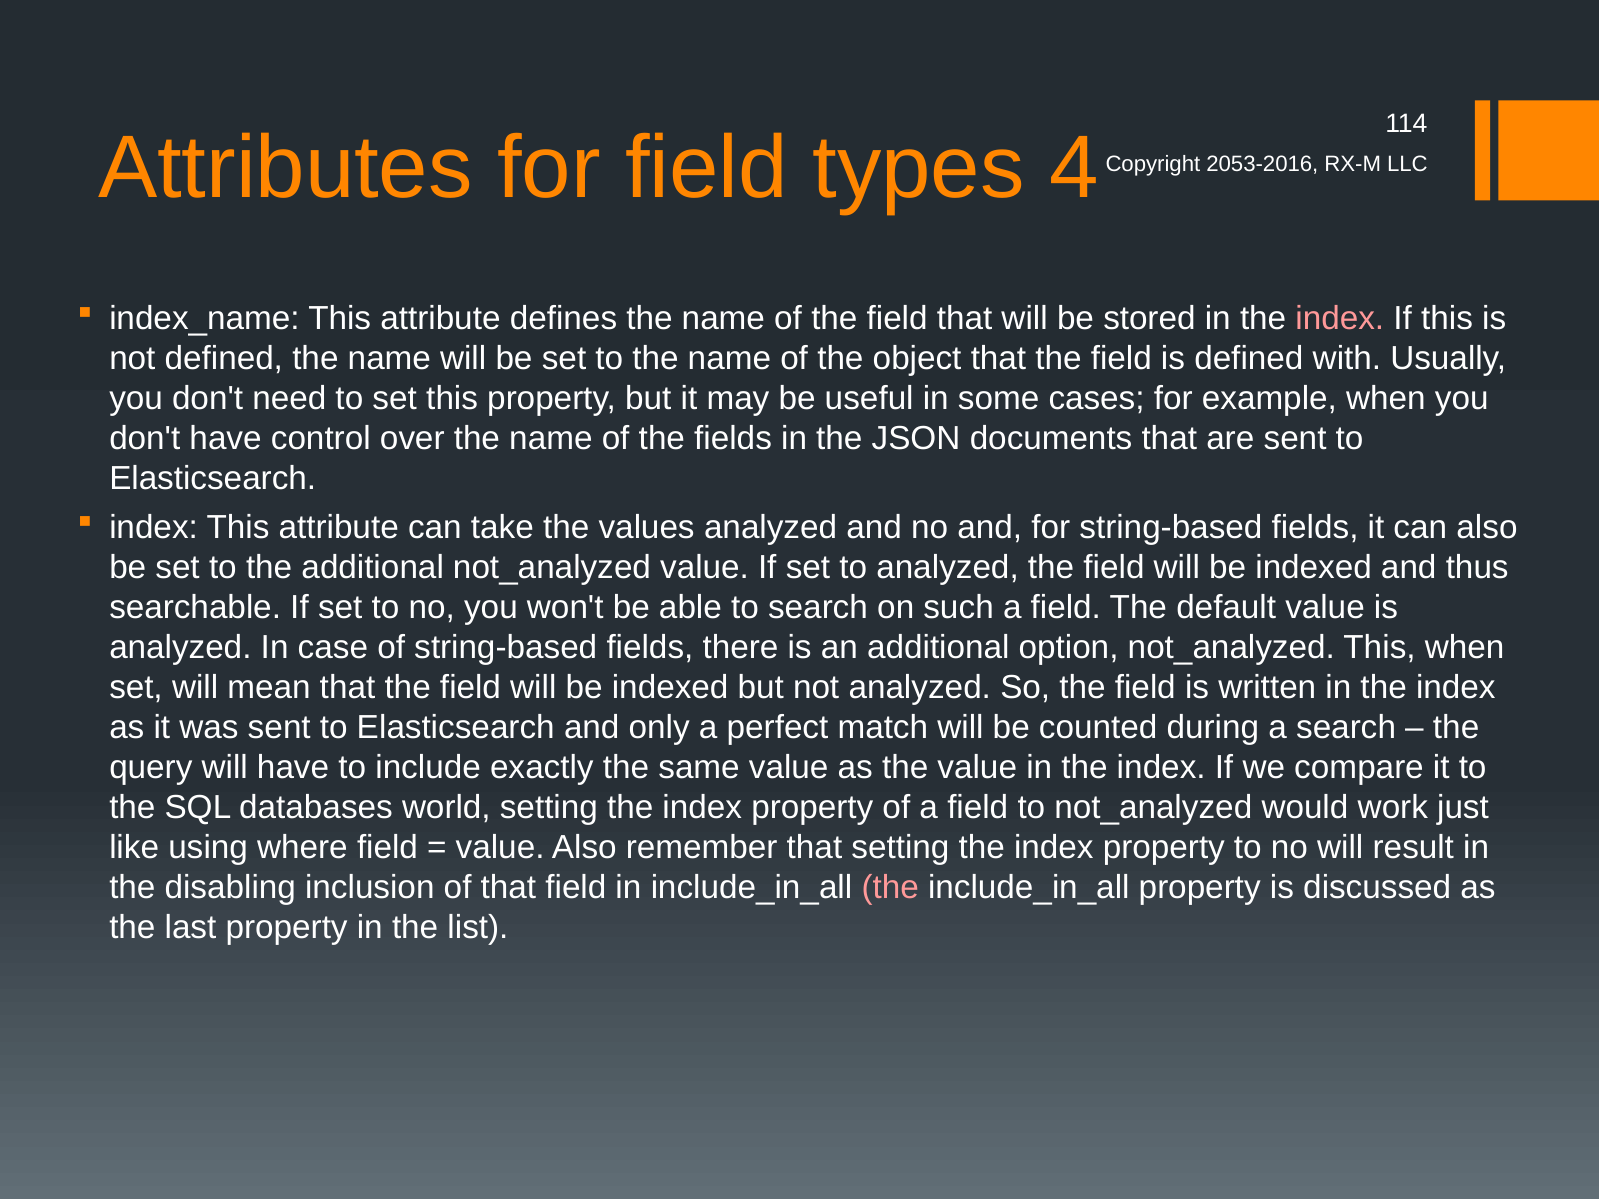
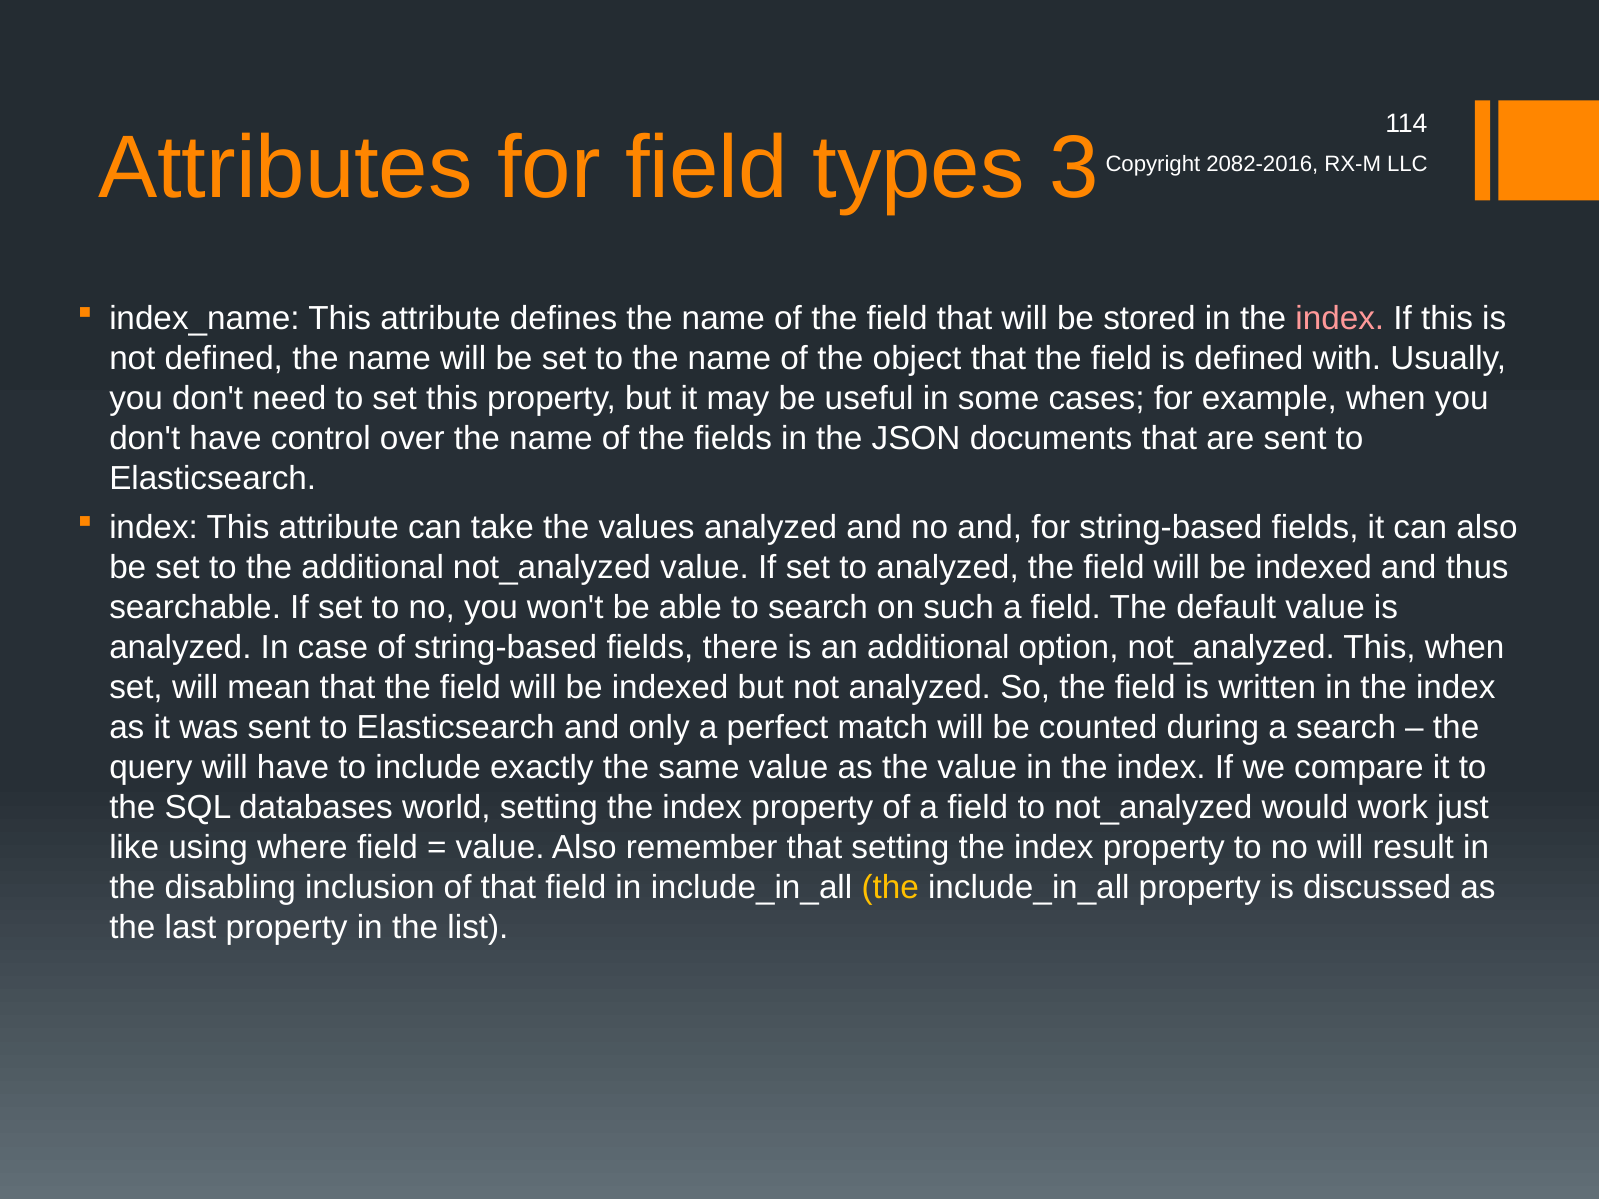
4: 4 -> 3
2053-2016: 2053-2016 -> 2082-2016
the at (890, 888) colour: pink -> yellow
